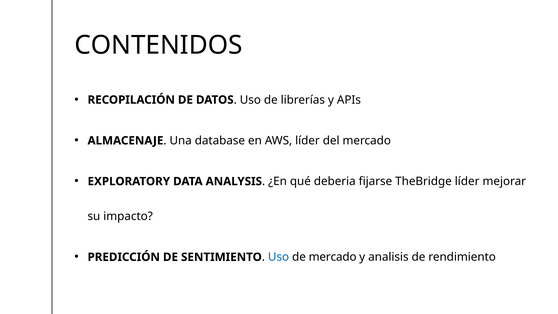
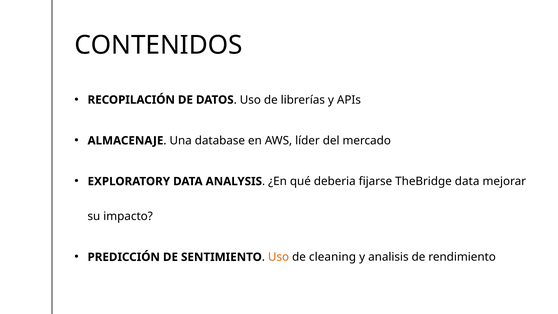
TheBridge líder: líder -> data
Uso at (279, 257) colour: blue -> orange
de mercado: mercado -> cleaning
